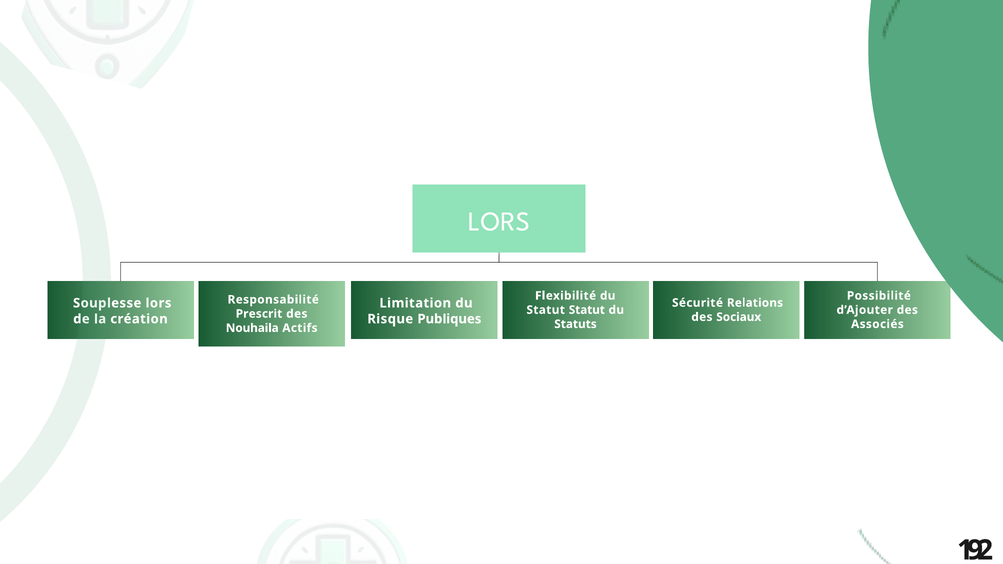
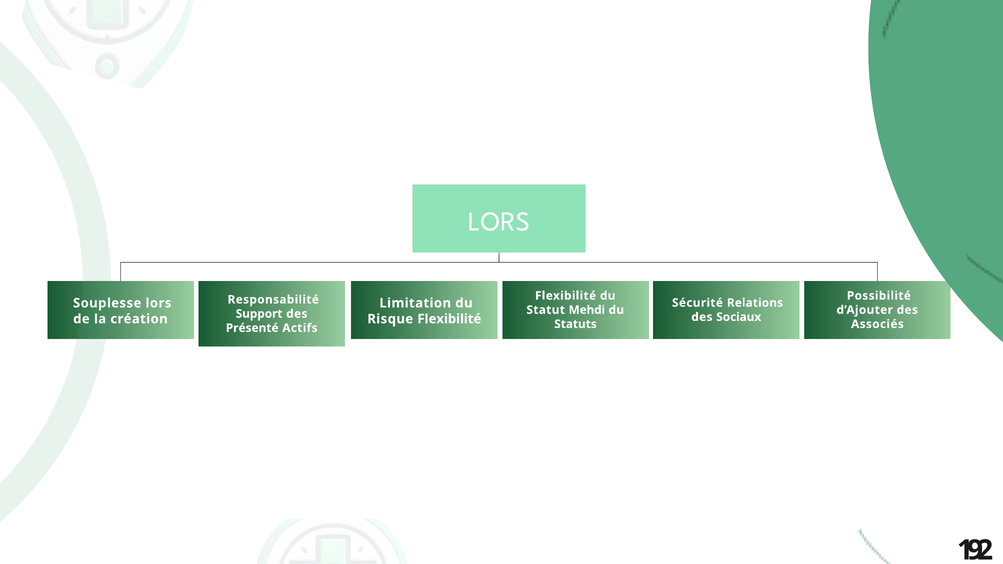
Statut Statut: Statut -> Mehdi
Prescrit: Prescrit -> Support
Risque Publiques: Publiques -> Flexibilité
Nouhaila: Nouhaila -> Présenté
